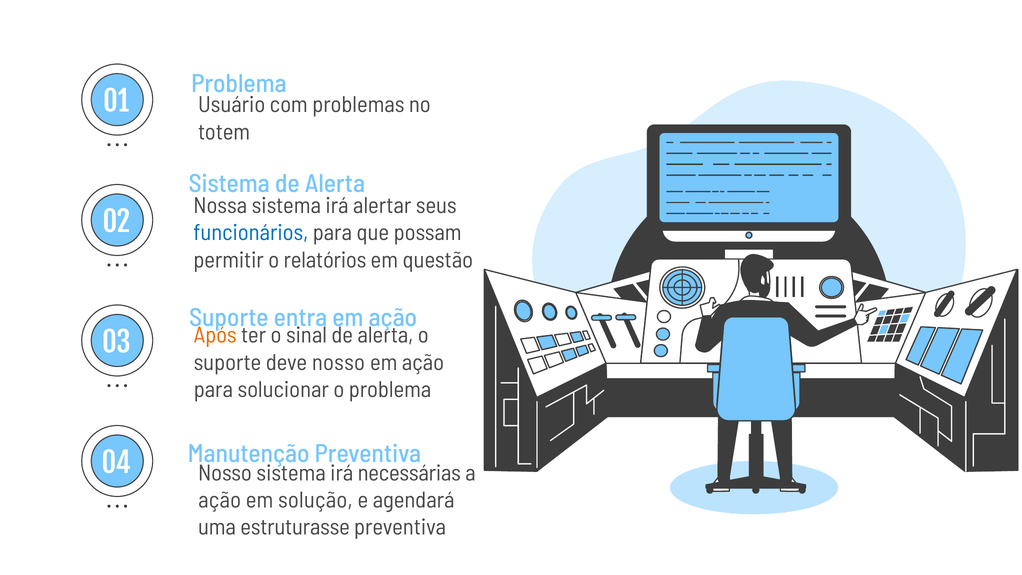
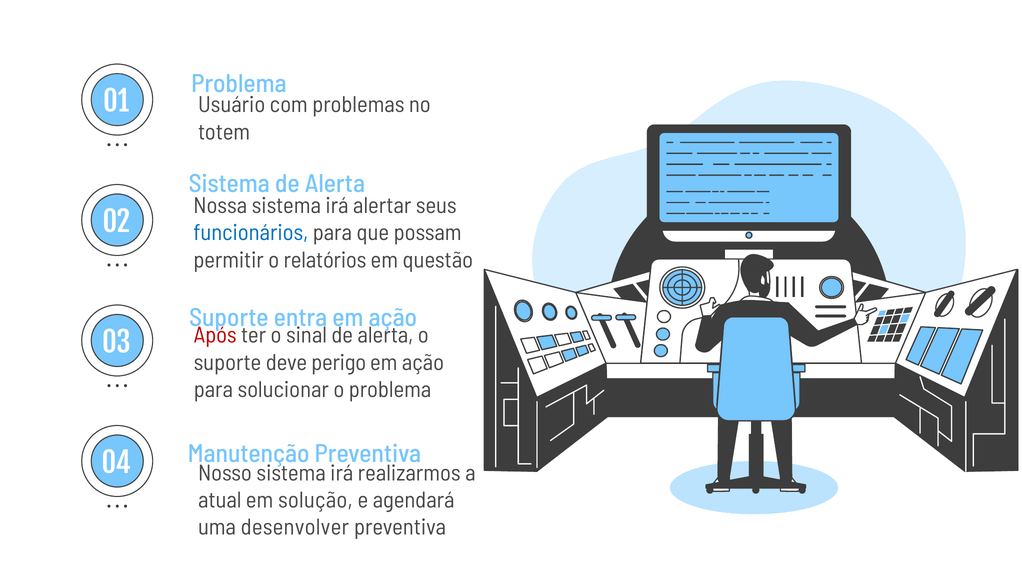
Após colour: orange -> red
deve nosso: nosso -> perigo
necessárias: necessárias -> realizarmos
ação at (220, 500): ação -> atual
estruturasse: estruturasse -> desenvolver
